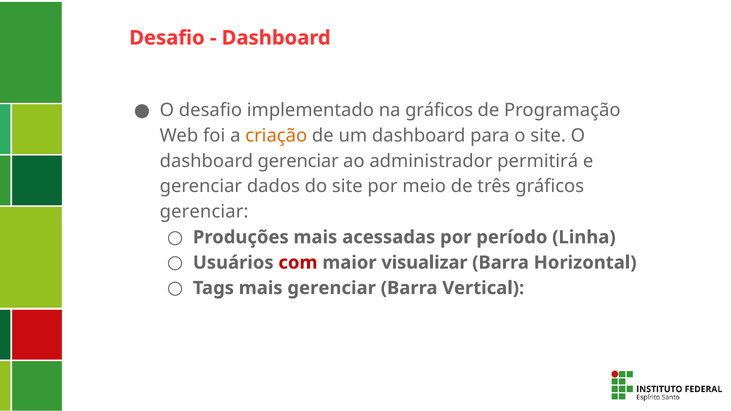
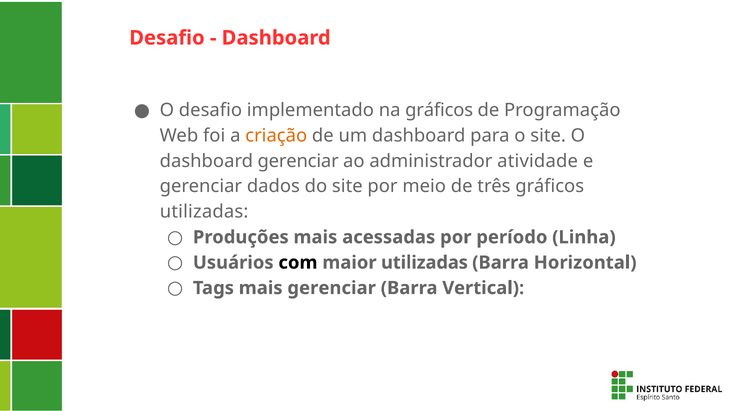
permitirá: permitirá -> atividade
gerenciar at (204, 212): gerenciar -> utilizadas
com colour: red -> black
maior visualizar: visualizar -> utilizadas
